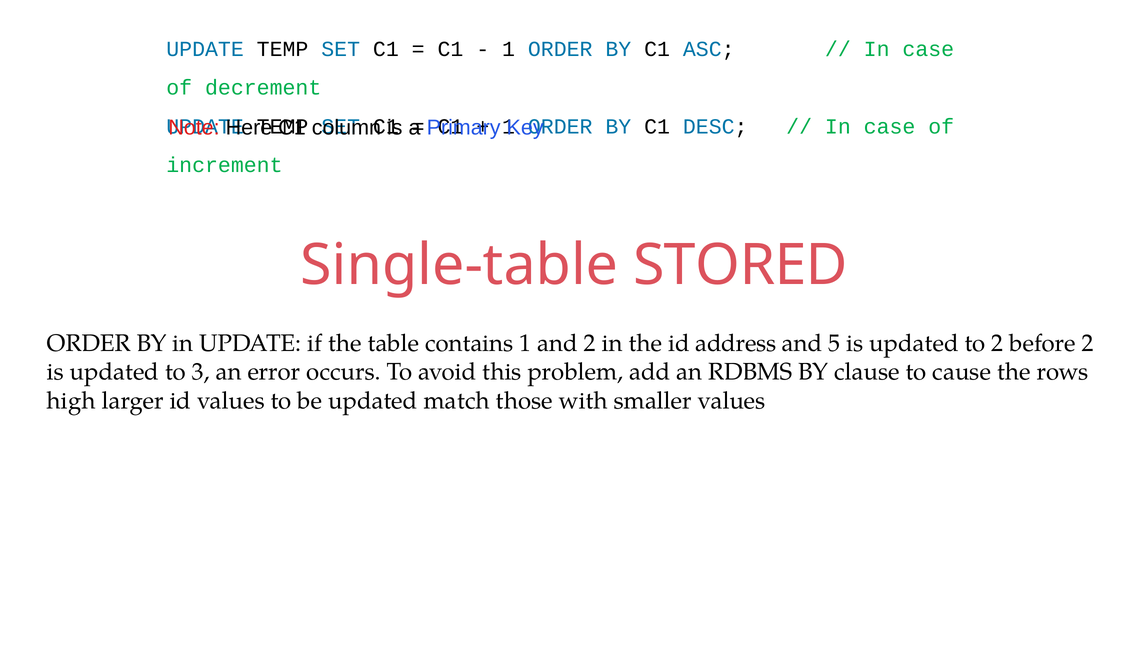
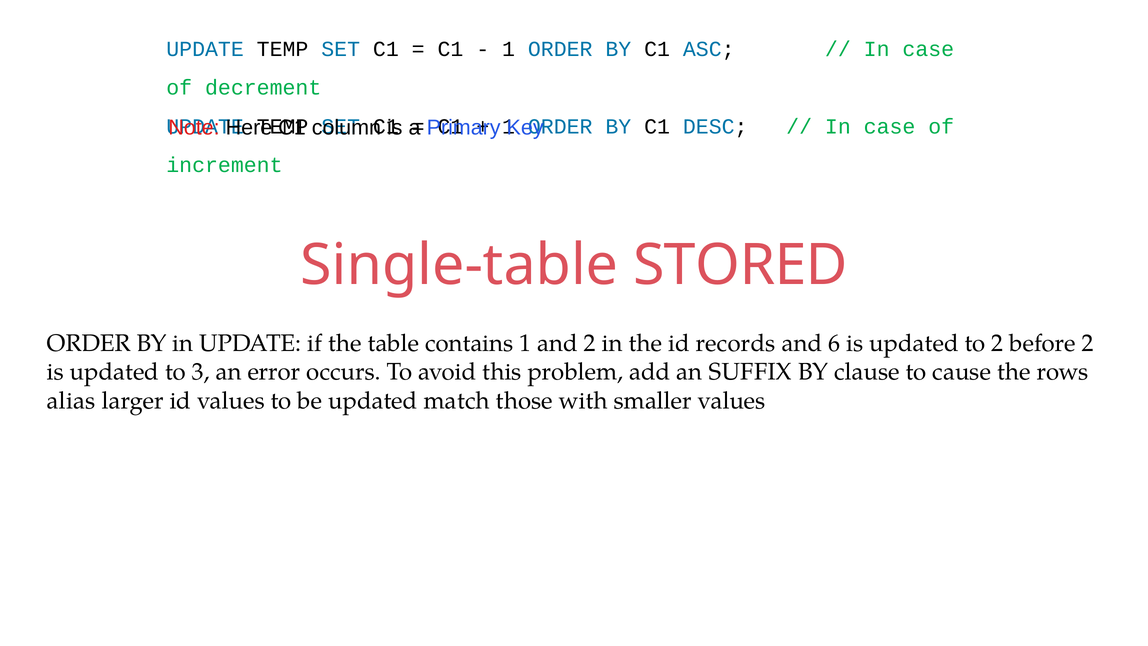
address: address -> records
5: 5 -> 6
RDBMS: RDBMS -> SUFFIX
high: high -> alias
